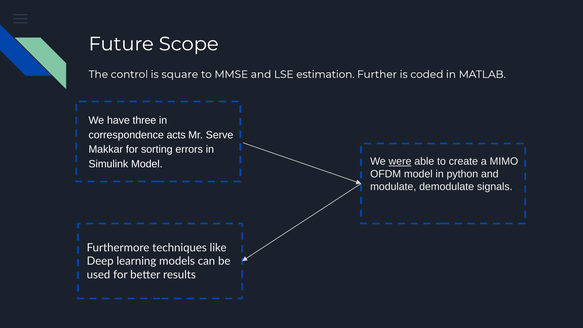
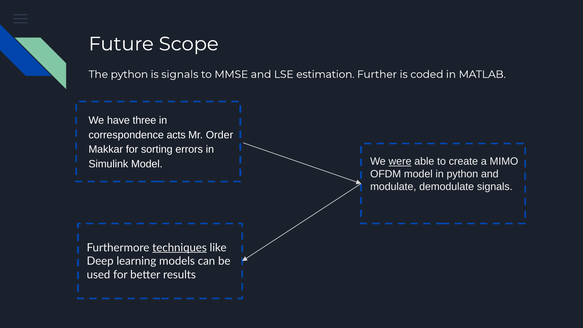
The control: control -> python
is square: square -> signals
Serve: Serve -> Order
techniques underline: none -> present
